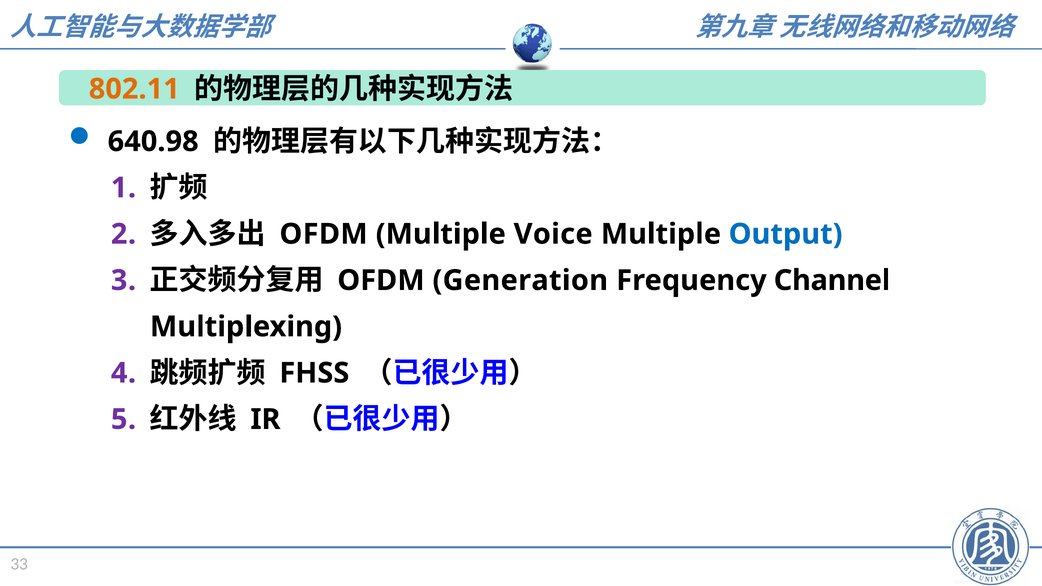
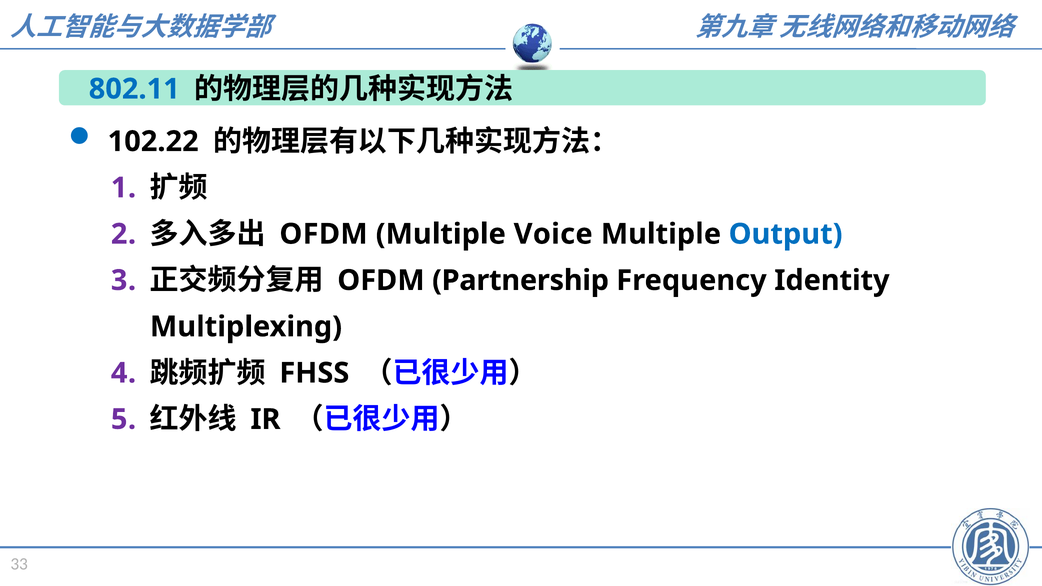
802.11 colour: orange -> blue
640.98: 640.98 -> 102.22
Generation: Generation -> Partnership
Channel: Channel -> Identity
